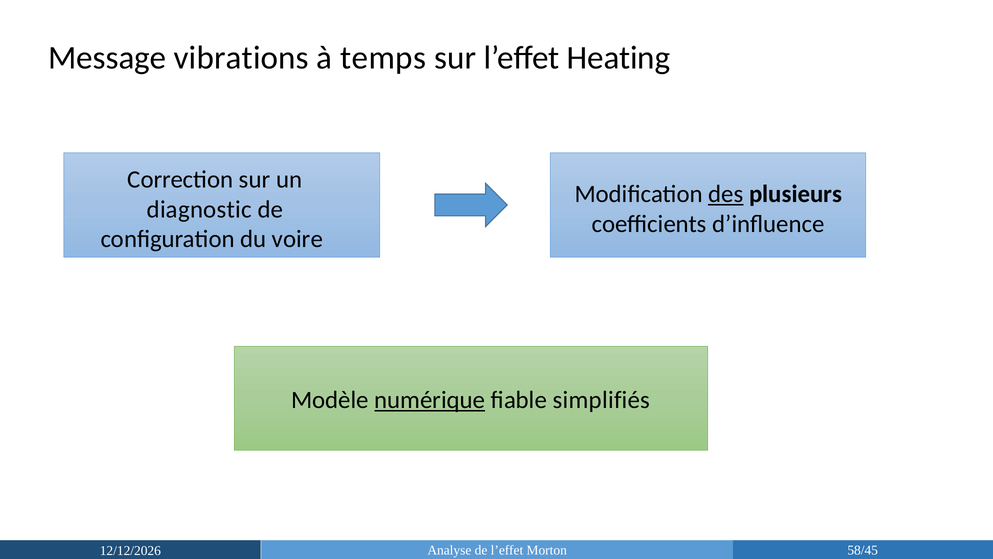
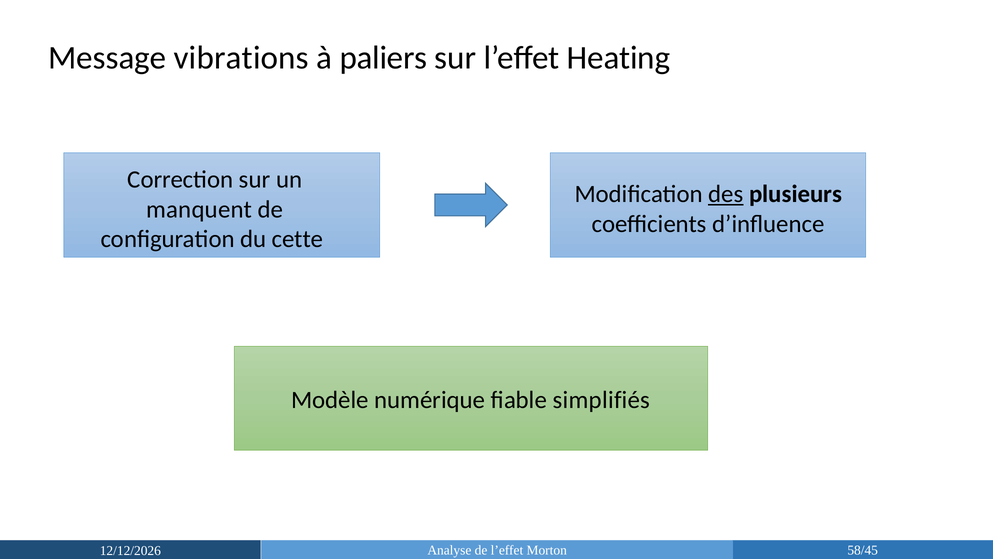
temps: temps -> paliers
diagnostic: diagnostic -> manquent
voire: voire -> cette
numérique underline: present -> none
